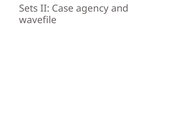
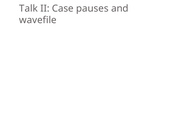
Sets: Sets -> Talk
agency: agency -> pauses
